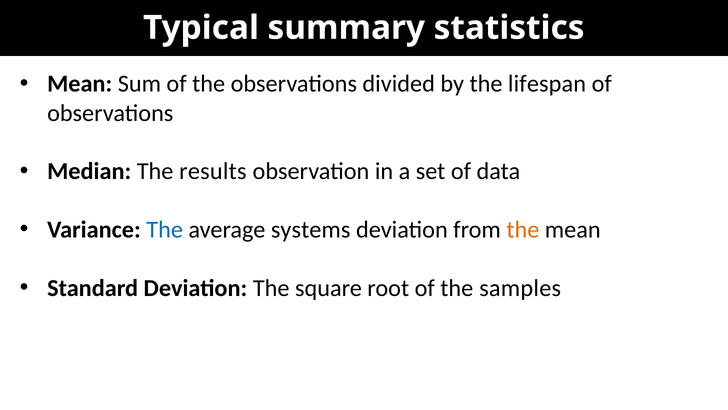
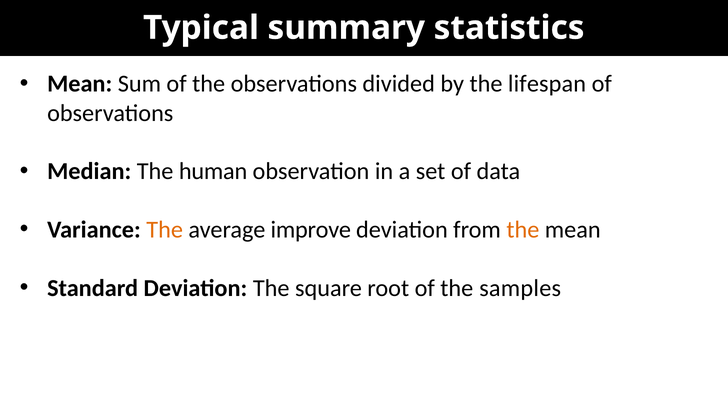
results: results -> human
The at (165, 229) colour: blue -> orange
systems: systems -> improve
